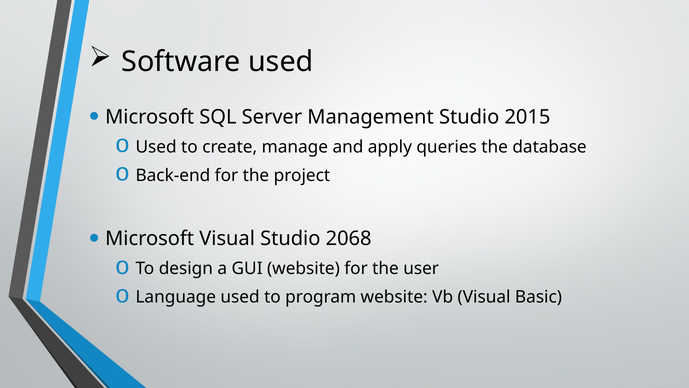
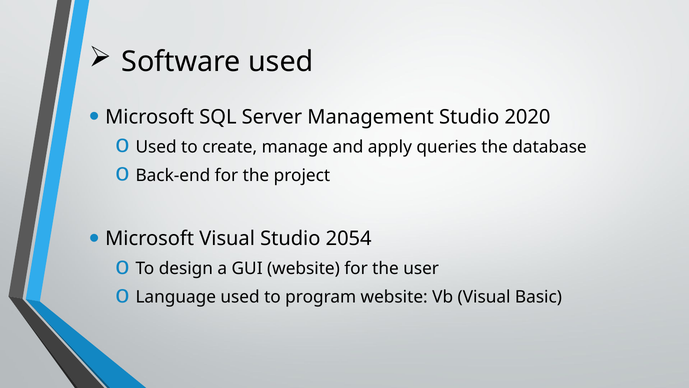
2015: 2015 -> 2020
2068: 2068 -> 2054
